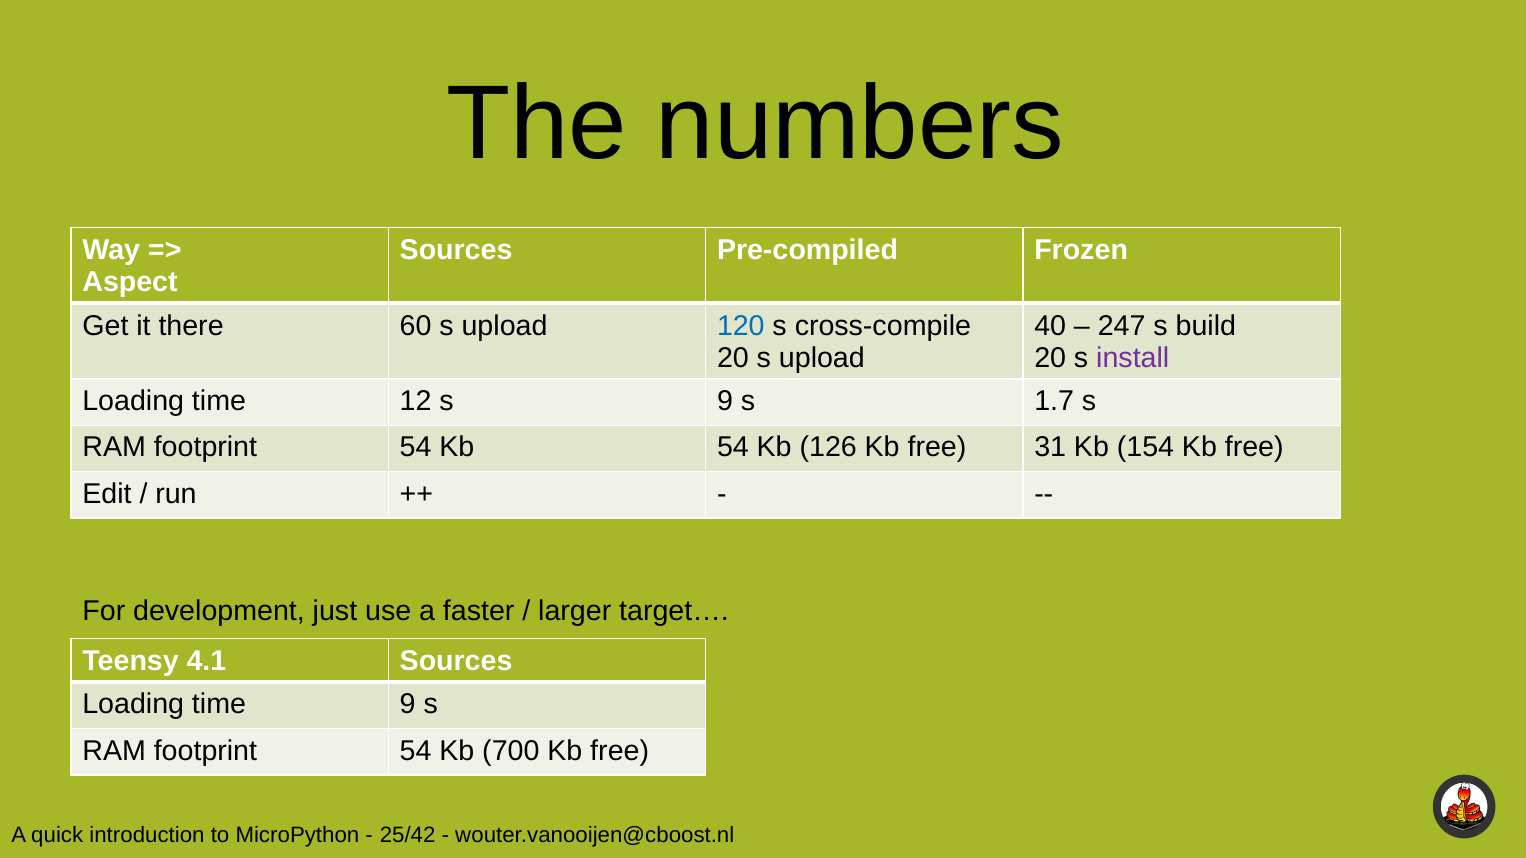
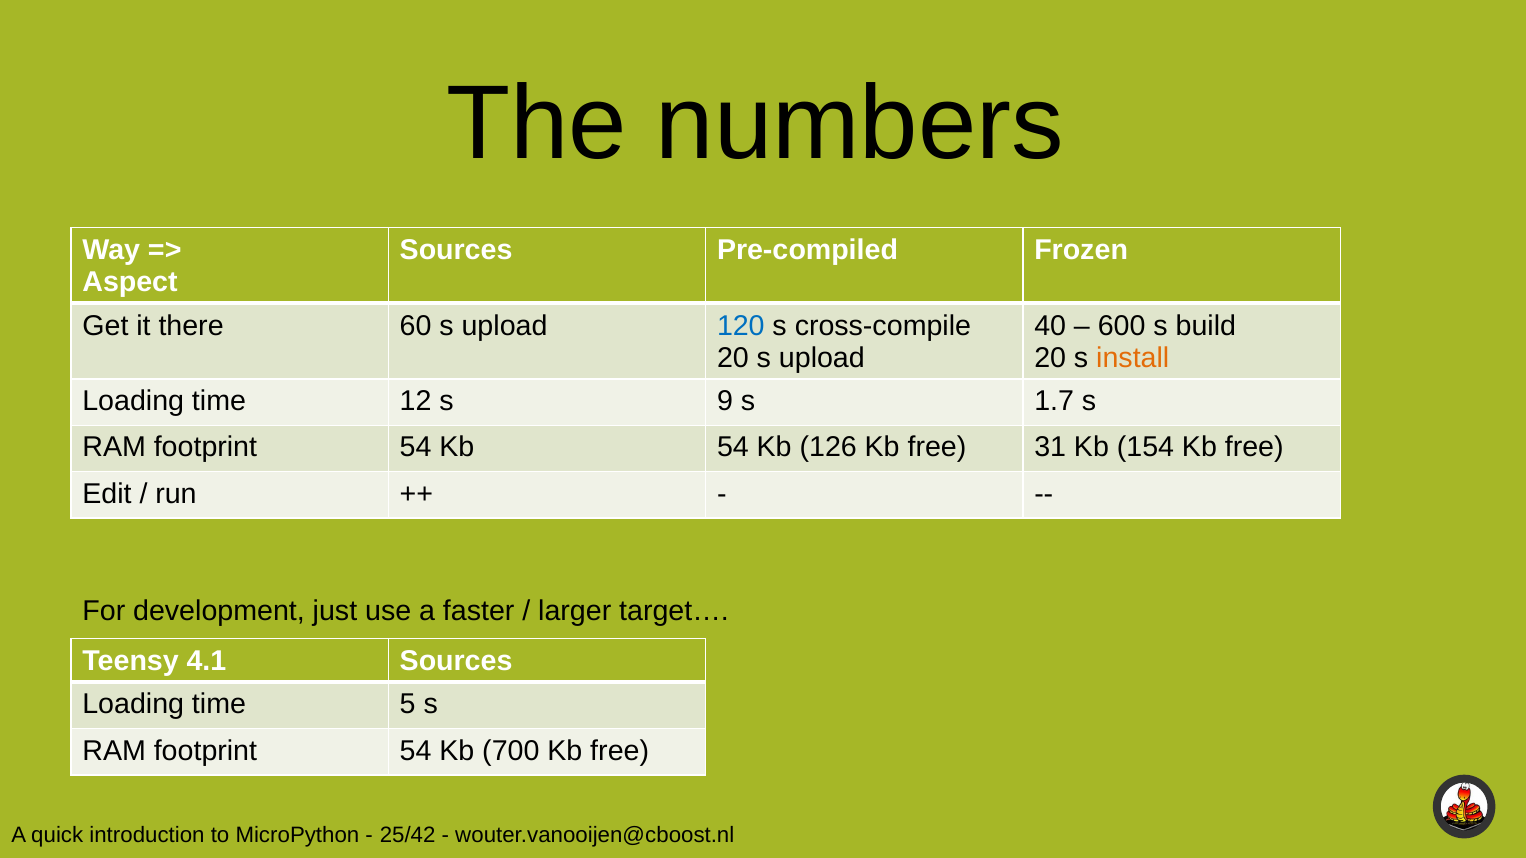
247: 247 -> 600
install colour: purple -> orange
time 9: 9 -> 5
